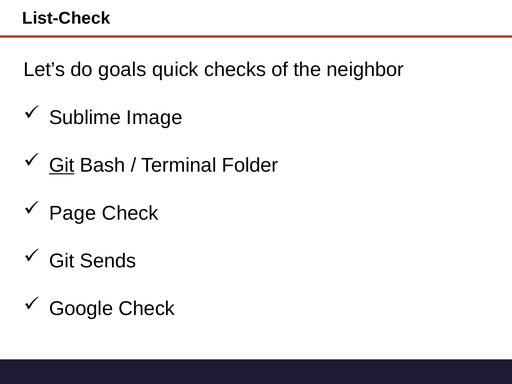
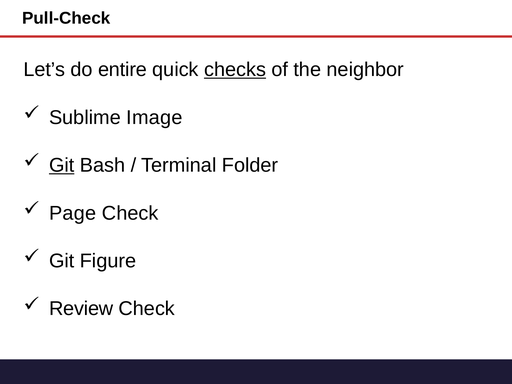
List-Check: List-Check -> Pull-Check
goals: goals -> entire
checks underline: none -> present
Sends: Sends -> Figure
Google: Google -> Review
